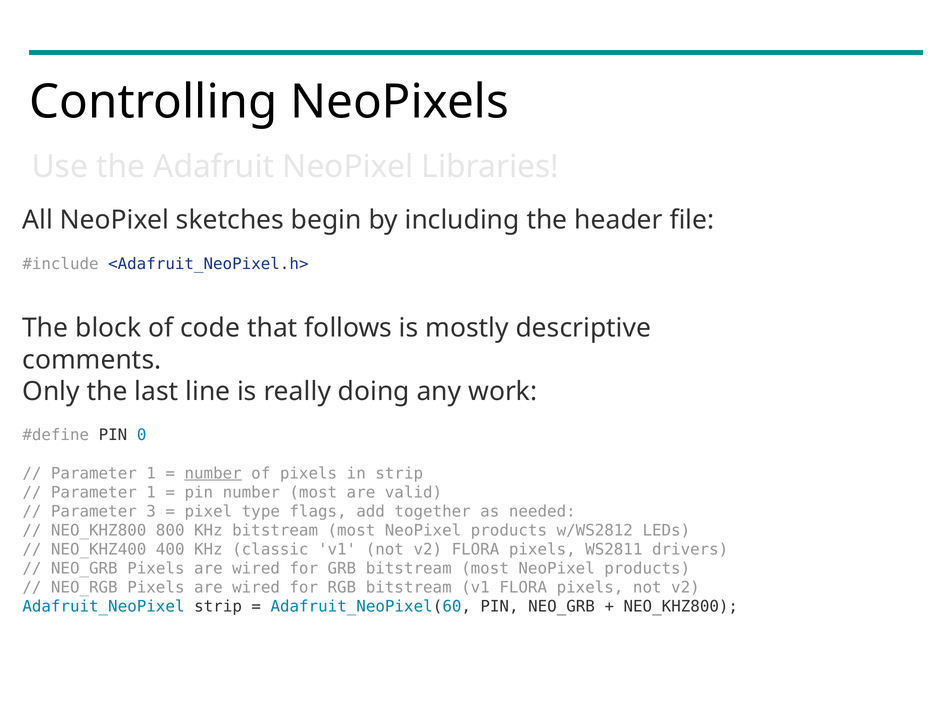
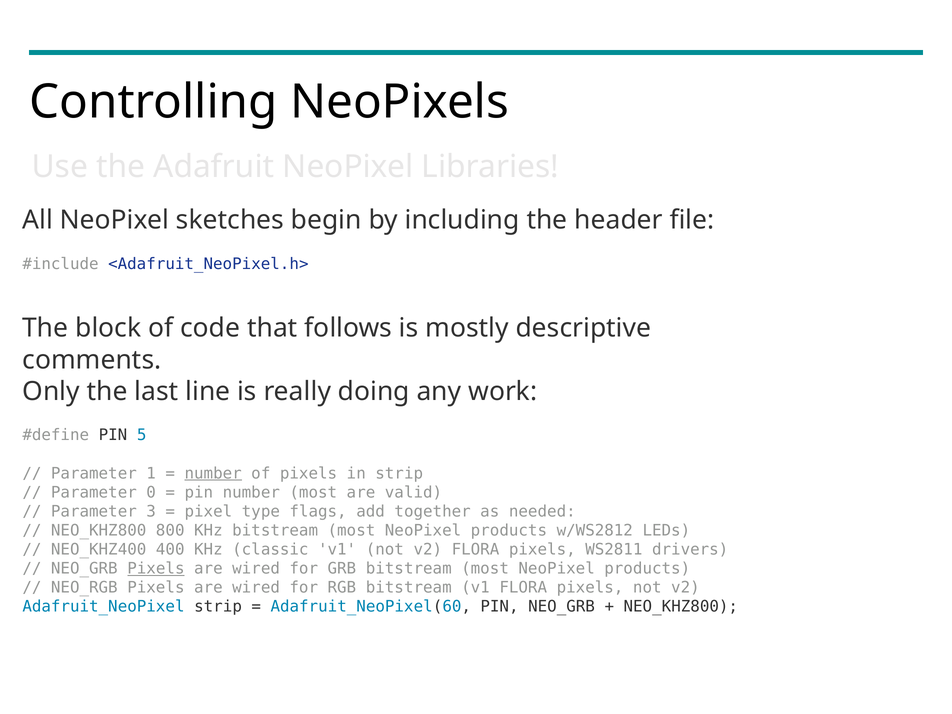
0: 0 -> 5
1 at (151, 492): 1 -> 0
Pixels at (156, 568) underline: none -> present
